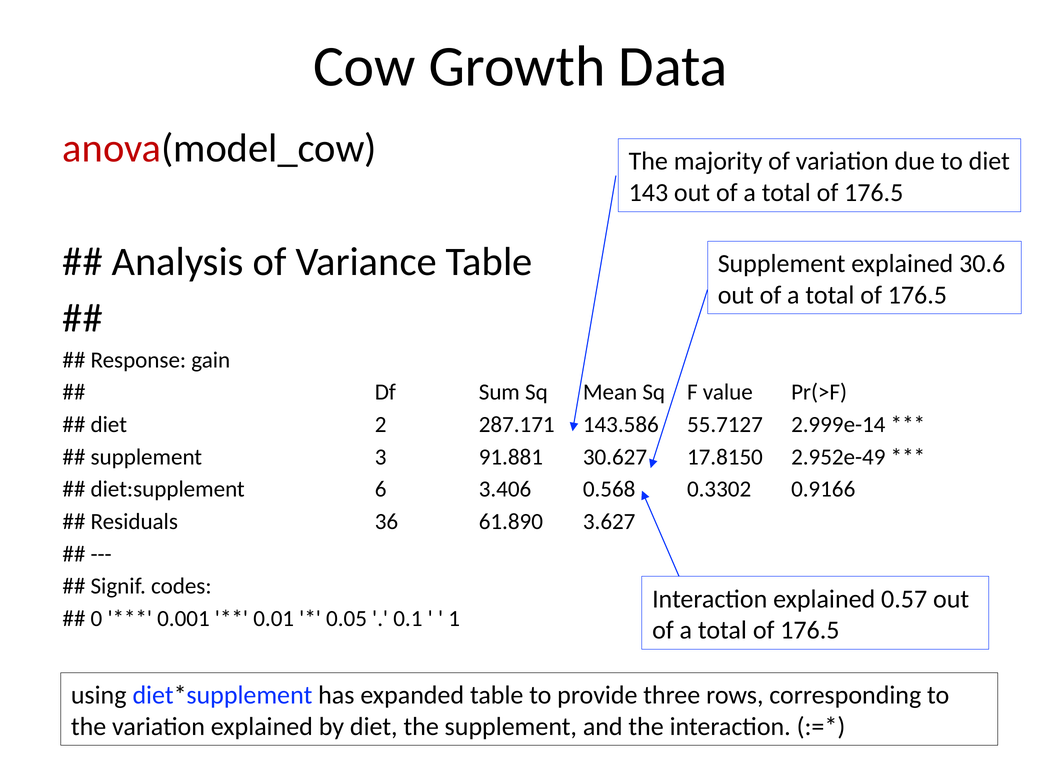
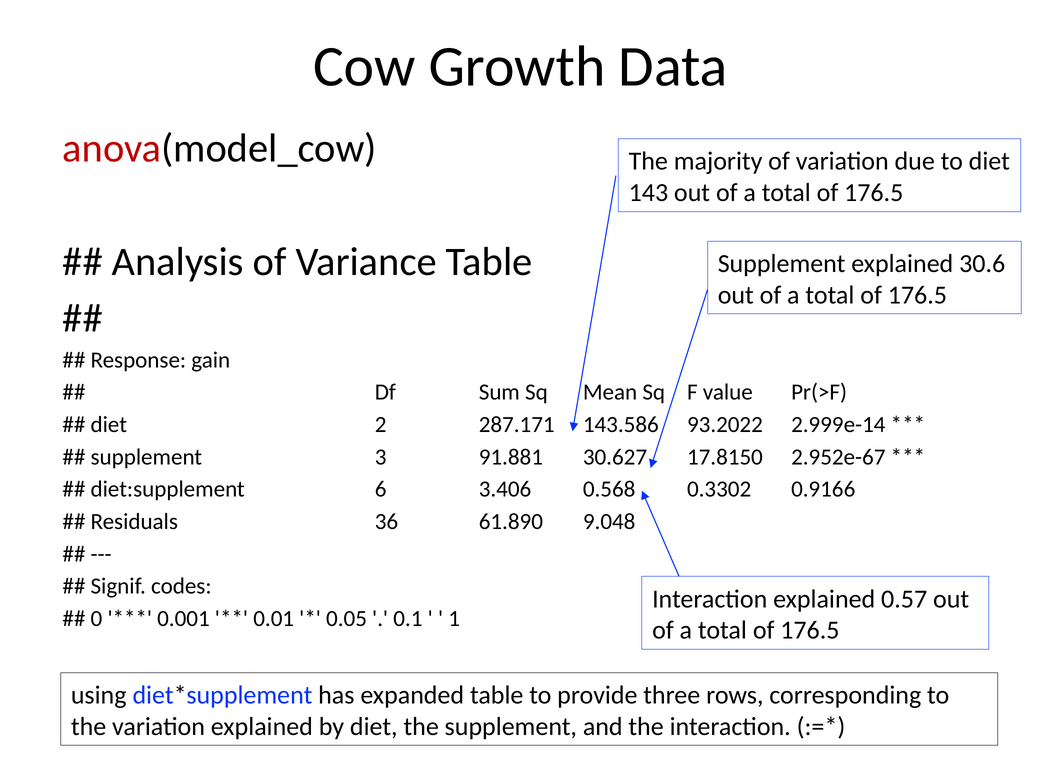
55.7127: 55.7127 -> 93.2022
2.952e-49: 2.952e-49 -> 2.952e-67
3.627: 3.627 -> 9.048
